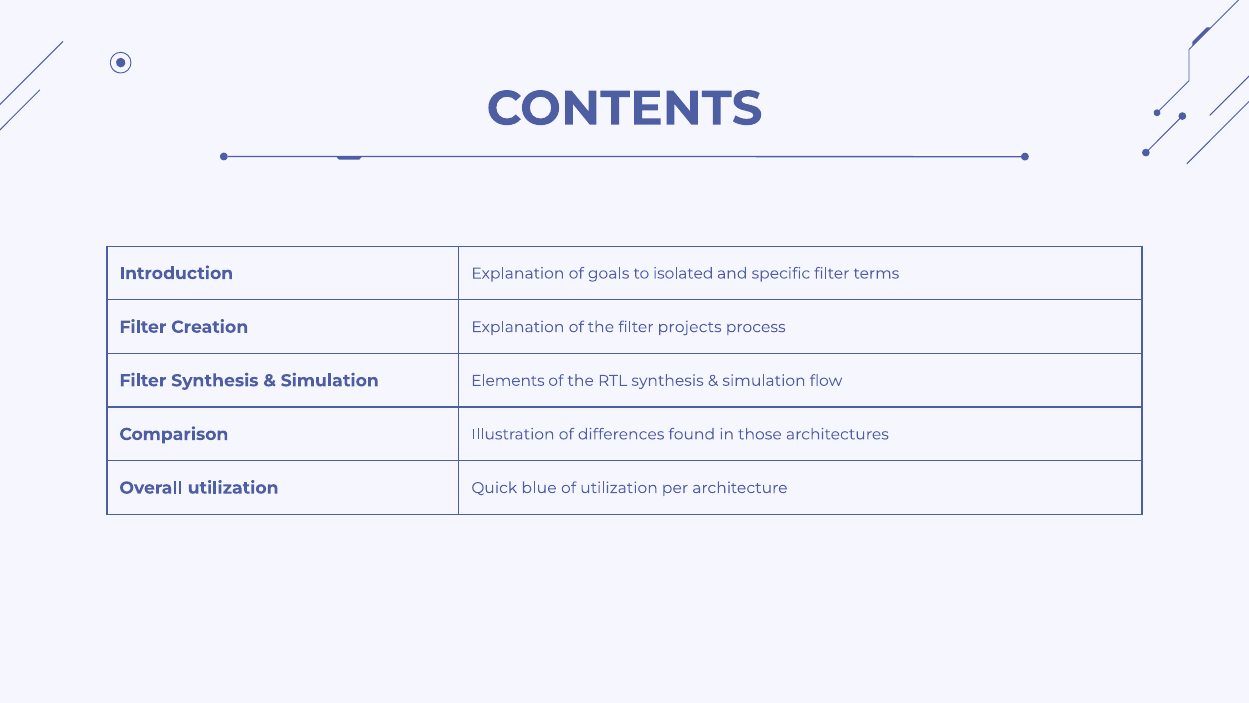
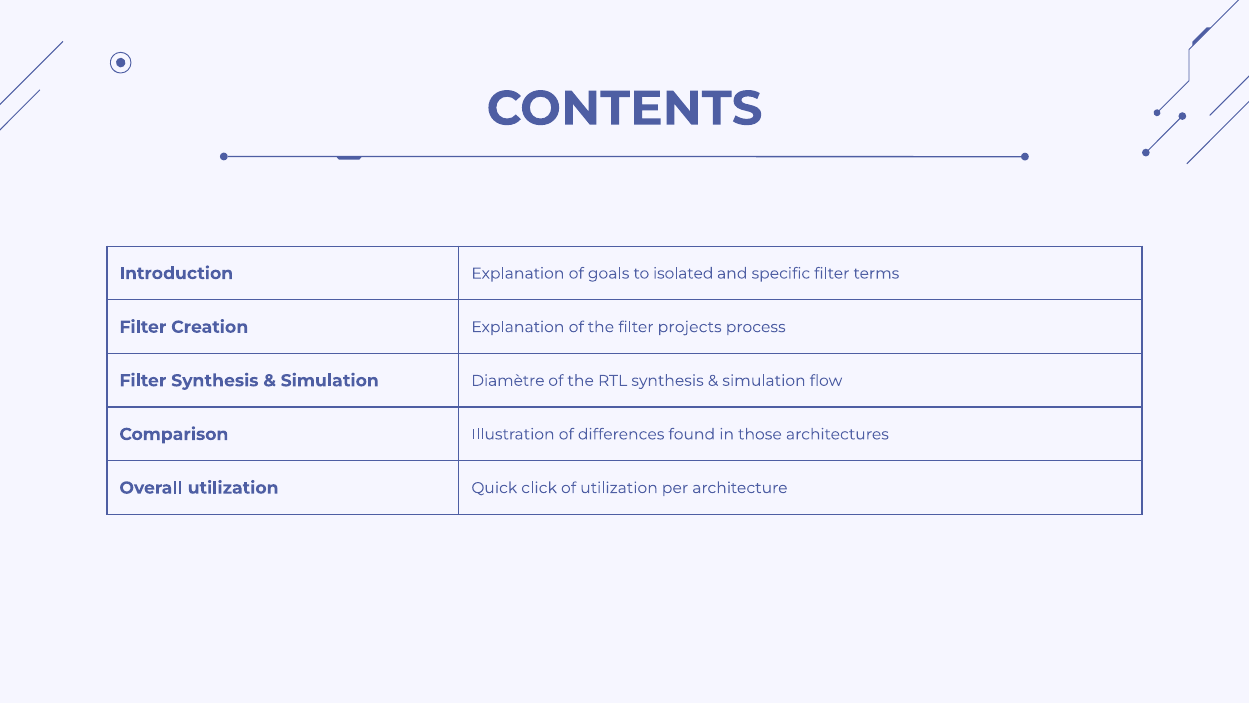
Elements: Elements -> Diamètre
blue: blue -> click
